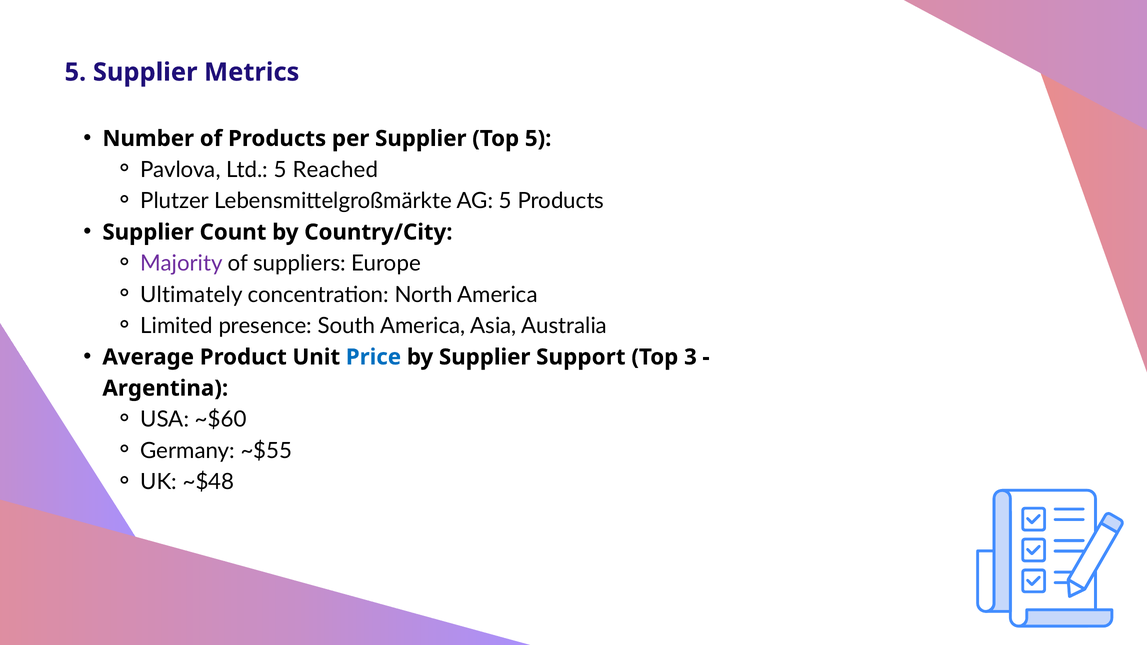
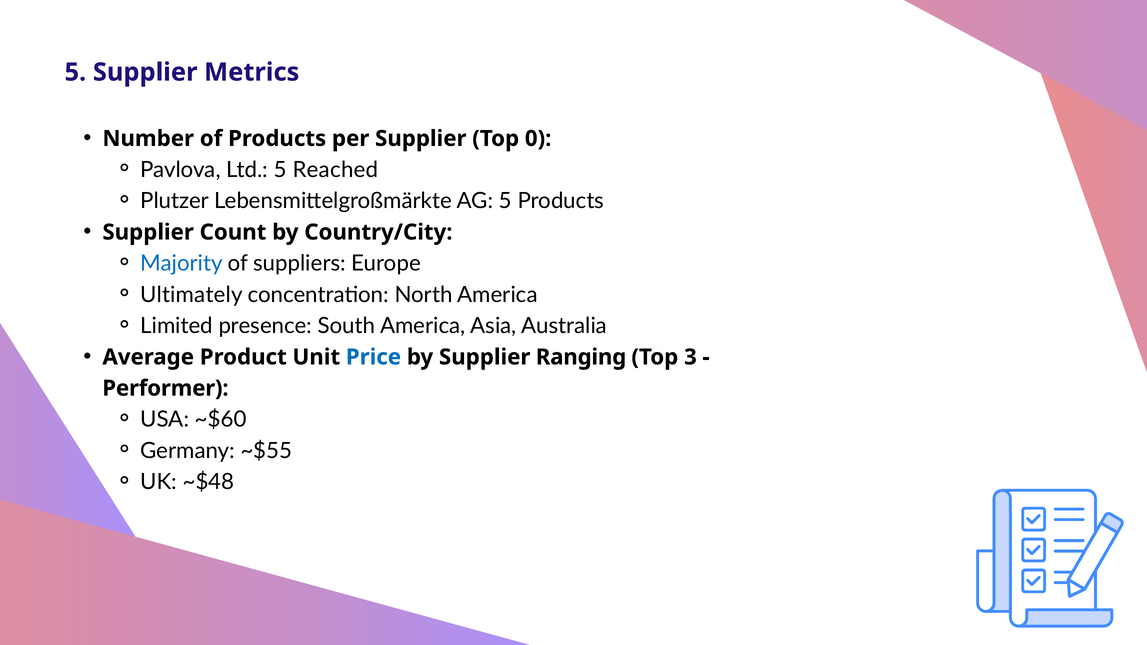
Top 5: 5 -> 0
Majority colour: purple -> blue
Support: Support -> Ranging
Argentina: Argentina -> Performer
